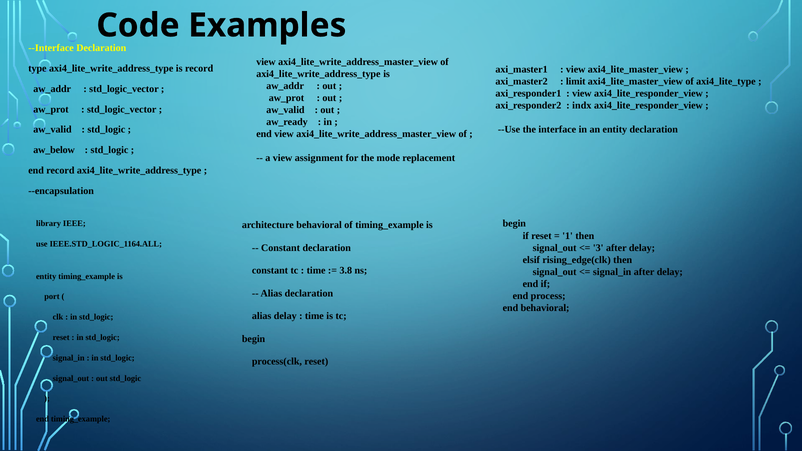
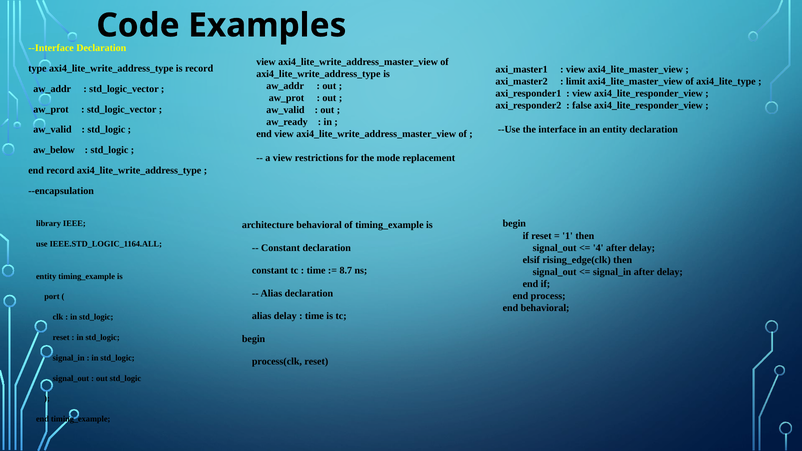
indx: indx -> false
assignment: assignment -> restrictions
3: 3 -> 4
3.8: 3.8 -> 8.7
